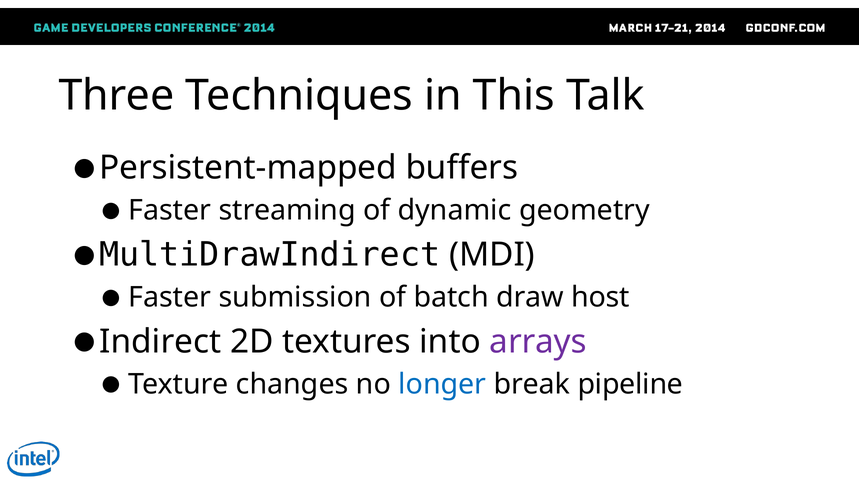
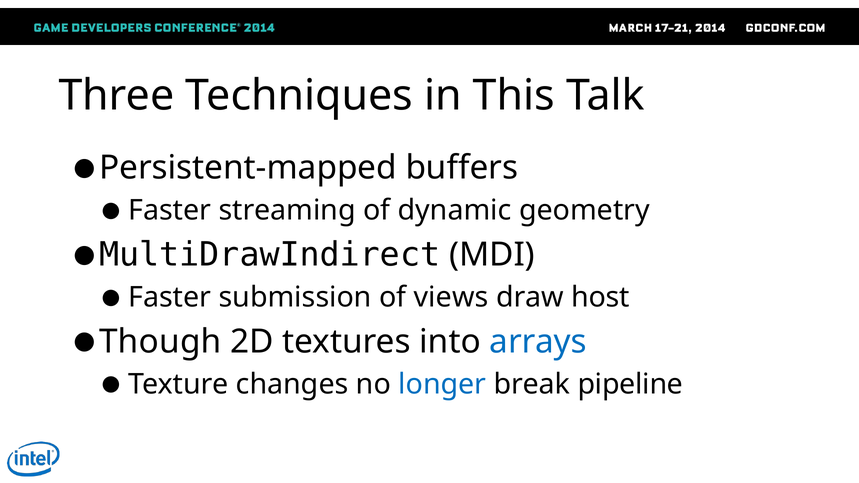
batch: batch -> views
Indirect: Indirect -> Though
arrays colour: purple -> blue
